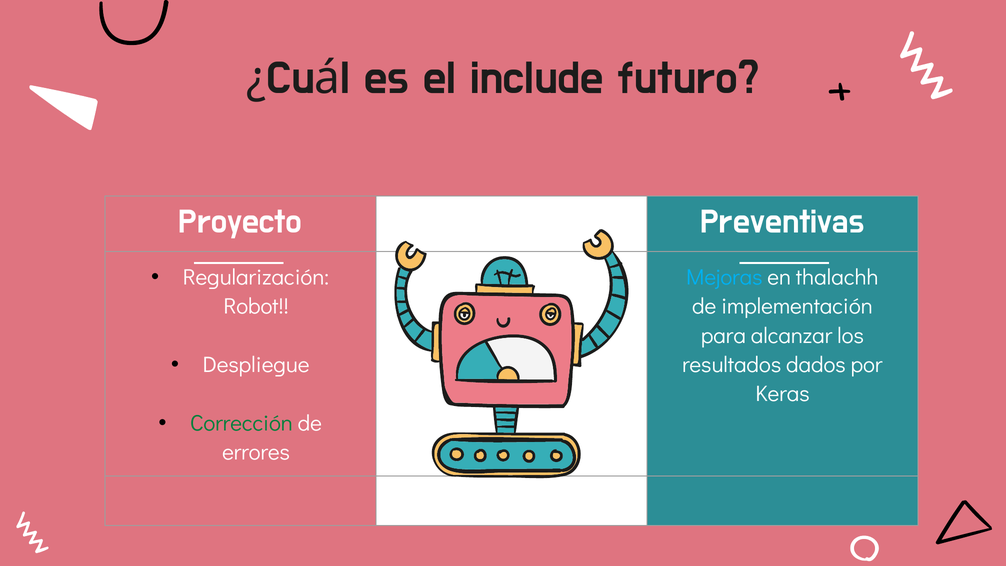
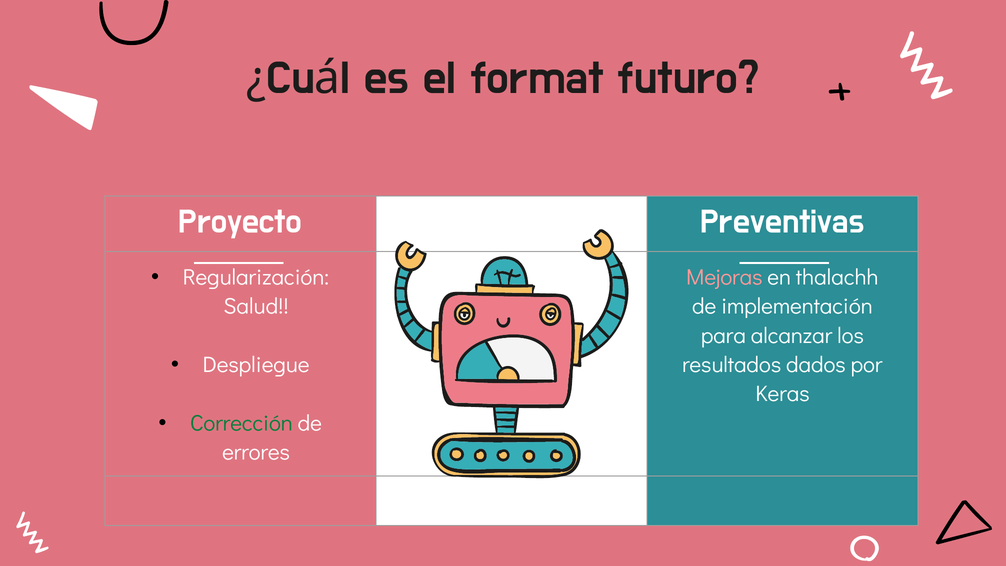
include: include -> format
Mejoras colour: light blue -> pink
Robot: Robot -> Salud
